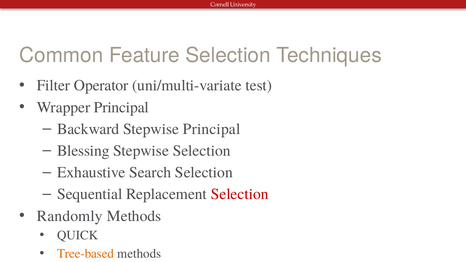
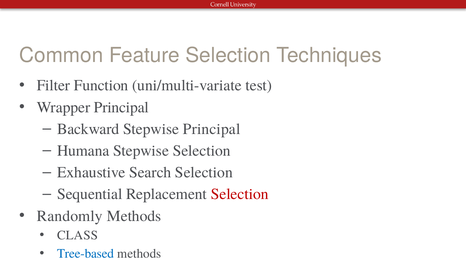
Operator: Operator -> Function
Blessing: Blessing -> Humana
QUICK: QUICK -> CLASS
Tree-based colour: orange -> blue
